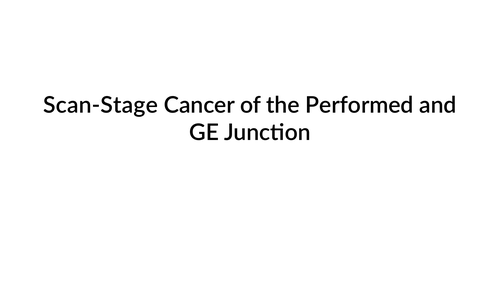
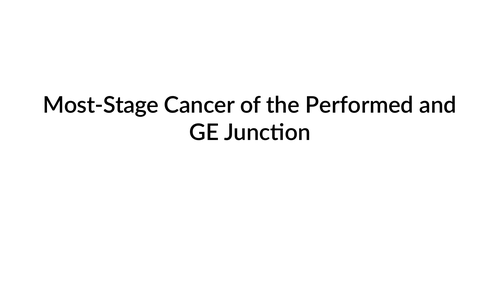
Scan-Stage: Scan-Stage -> Most-Stage
